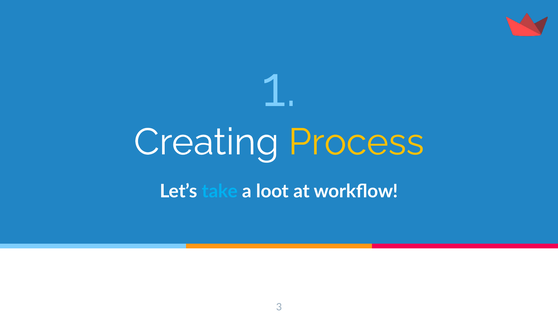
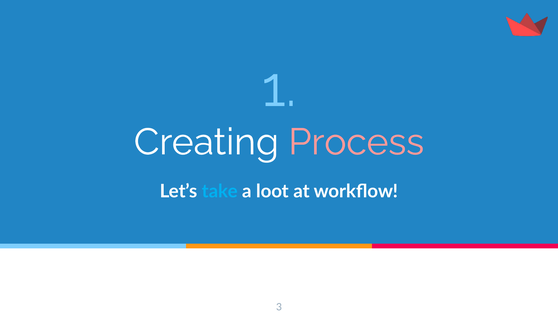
Process colour: yellow -> pink
